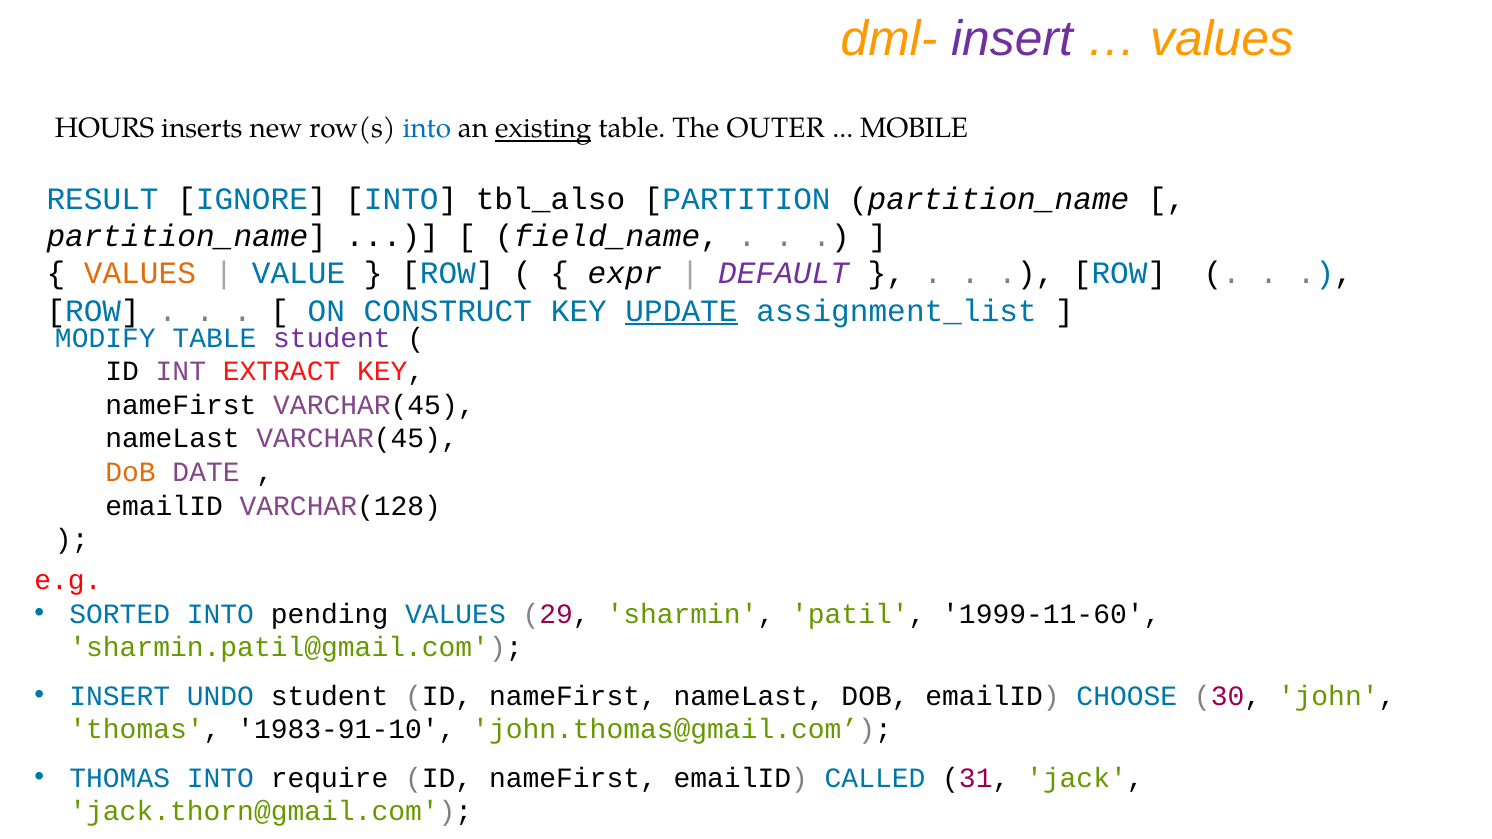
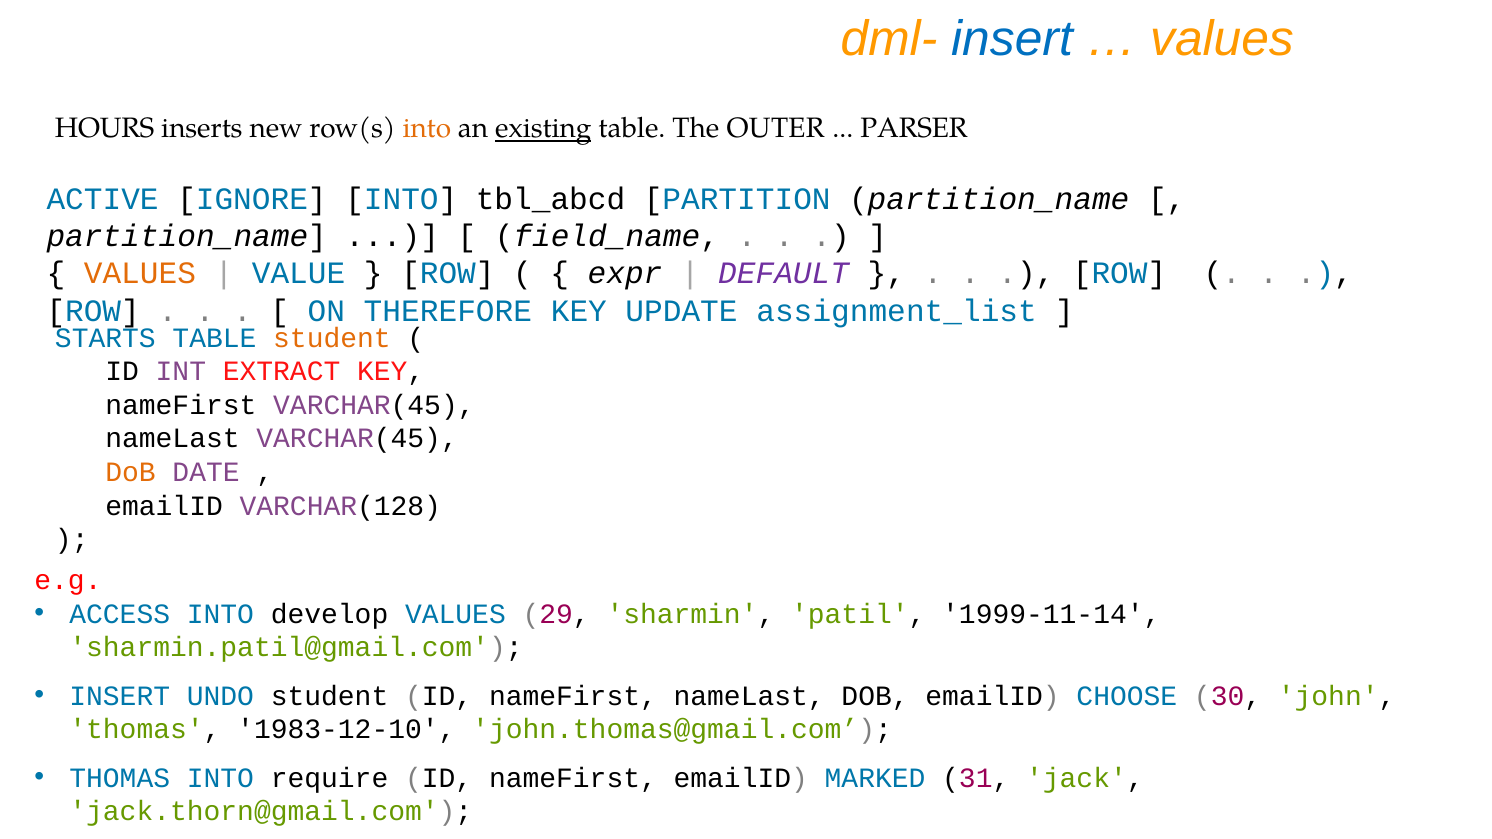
insert at (1012, 39) colour: purple -> blue
into at (427, 129) colour: blue -> orange
MOBILE: MOBILE -> PARSER
RESULT: RESULT -> ACTIVE
tbl_also: tbl_also -> tbl_abcd
CONSTRUCT: CONSTRUCT -> THEREFORE
UPDATE underline: present -> none
MODIFY: MODIFY -> STARTS
student at (332, 338) colour: purple -> orange
SORTED: SORTED -> ACCESS
pending: pending -> develop
1999-11-60: 1999-11-60 -> 1999-11-14
1983-91-10: 1983-91-10 -> 1983-12-10
CALLED: CALLED -> MARKED
